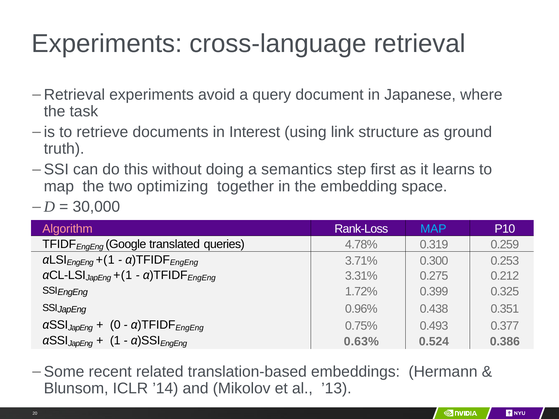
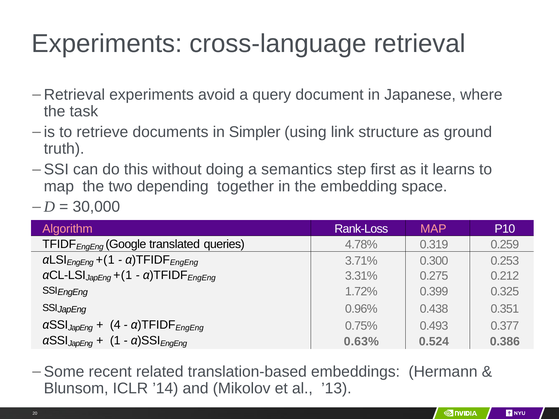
Interest: Interest -> Simpler
optimizing: optimizing -> depending
MAP at (433, 229) colour: light blue -> pink
0: 0 -> 4
